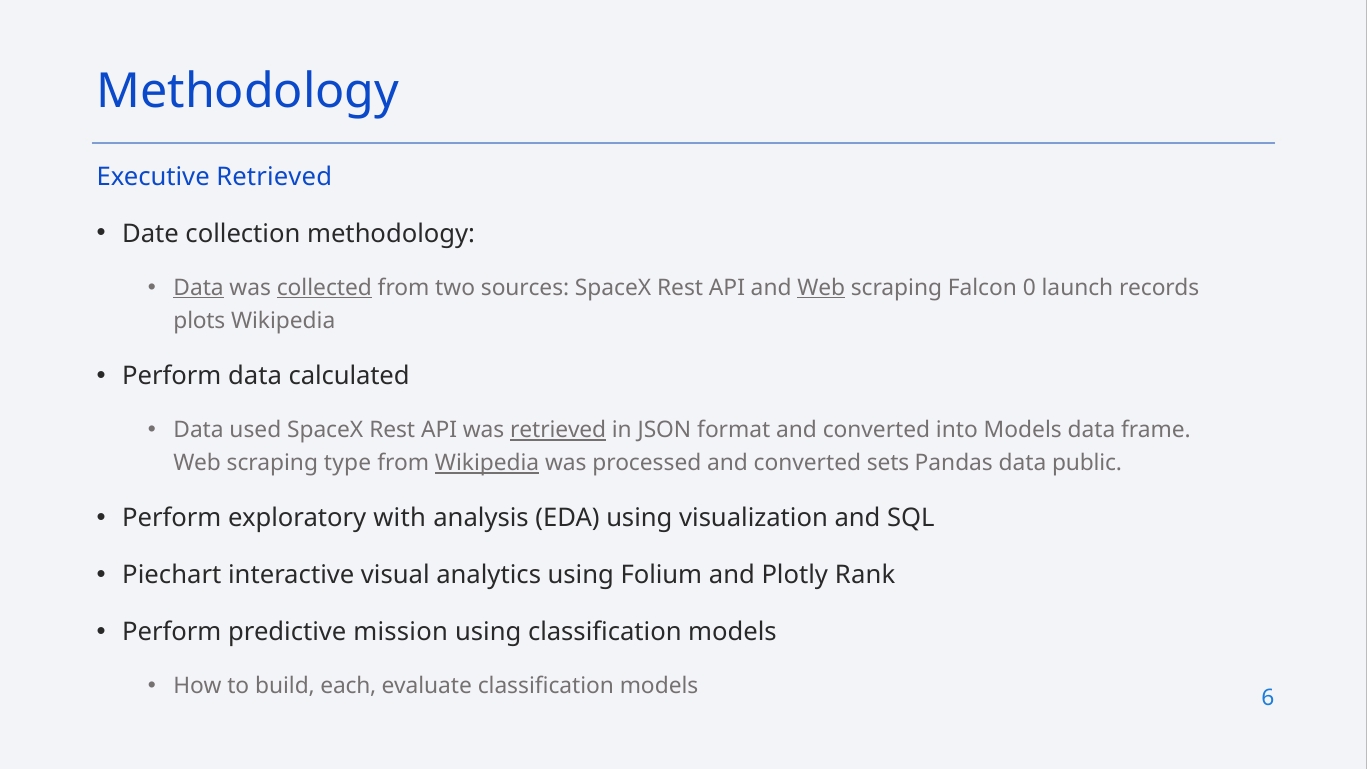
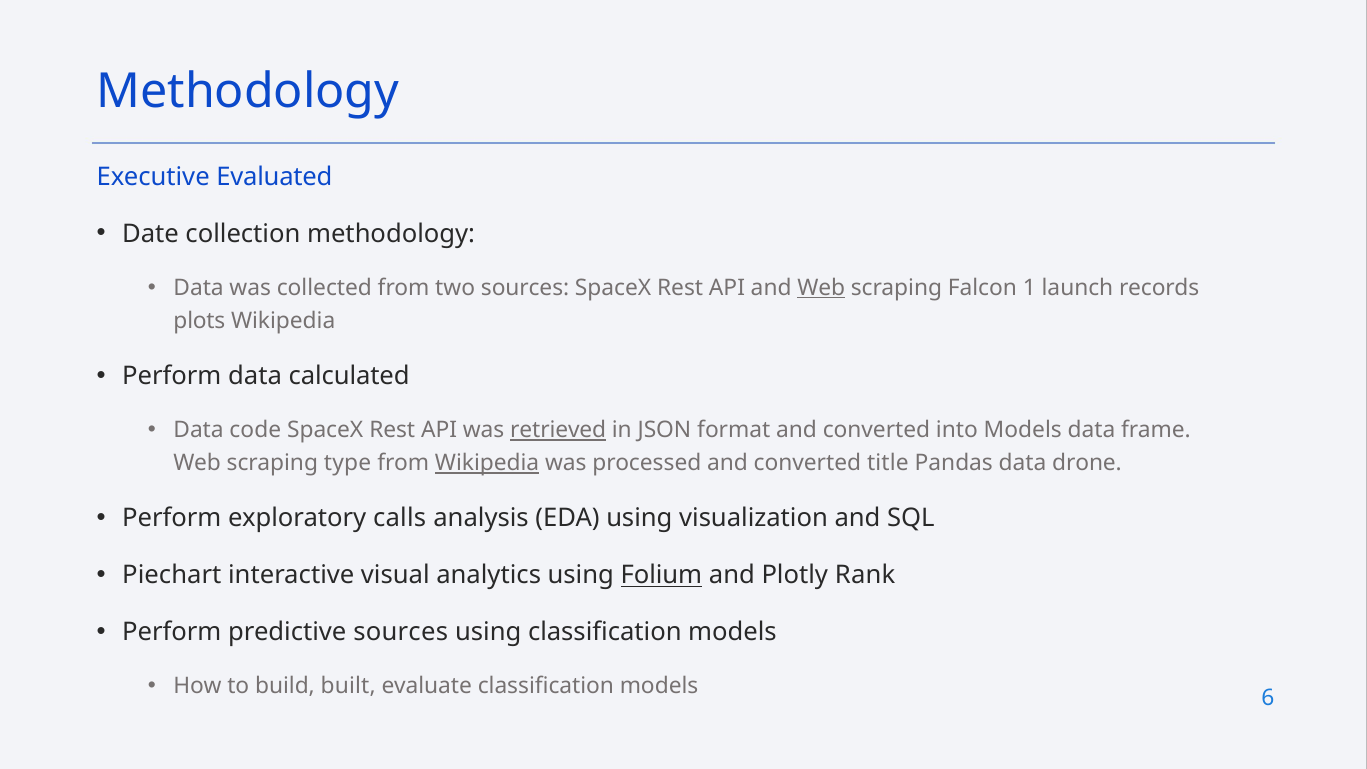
Executive Retrieved: Retrieved -> Evaluated
Data at (199, 288) underline: present -> none
collected underline: present -> none
0: 0 -> 1
used: used -> code
sets: sets -> title
public: public -> drone
with: with -> calls
Folium underline: none -> present
predictive mission: mission -> sources
each: each -> built
